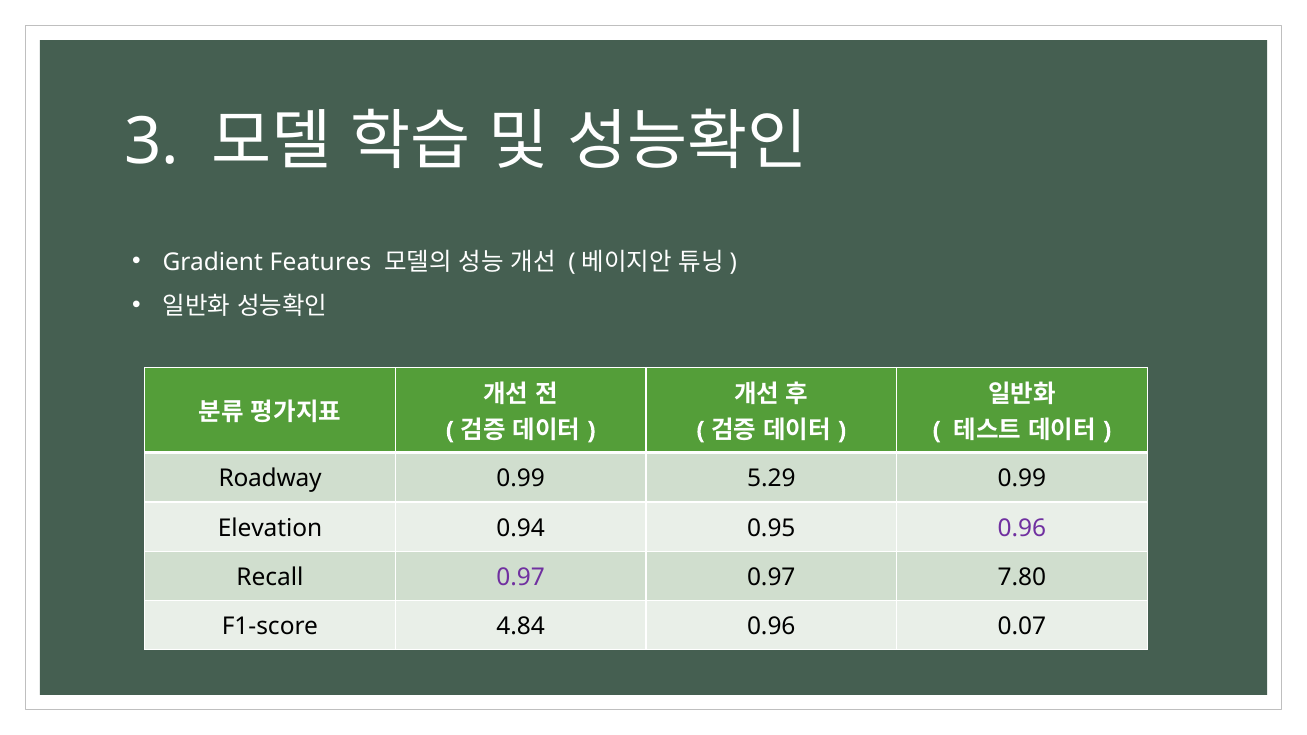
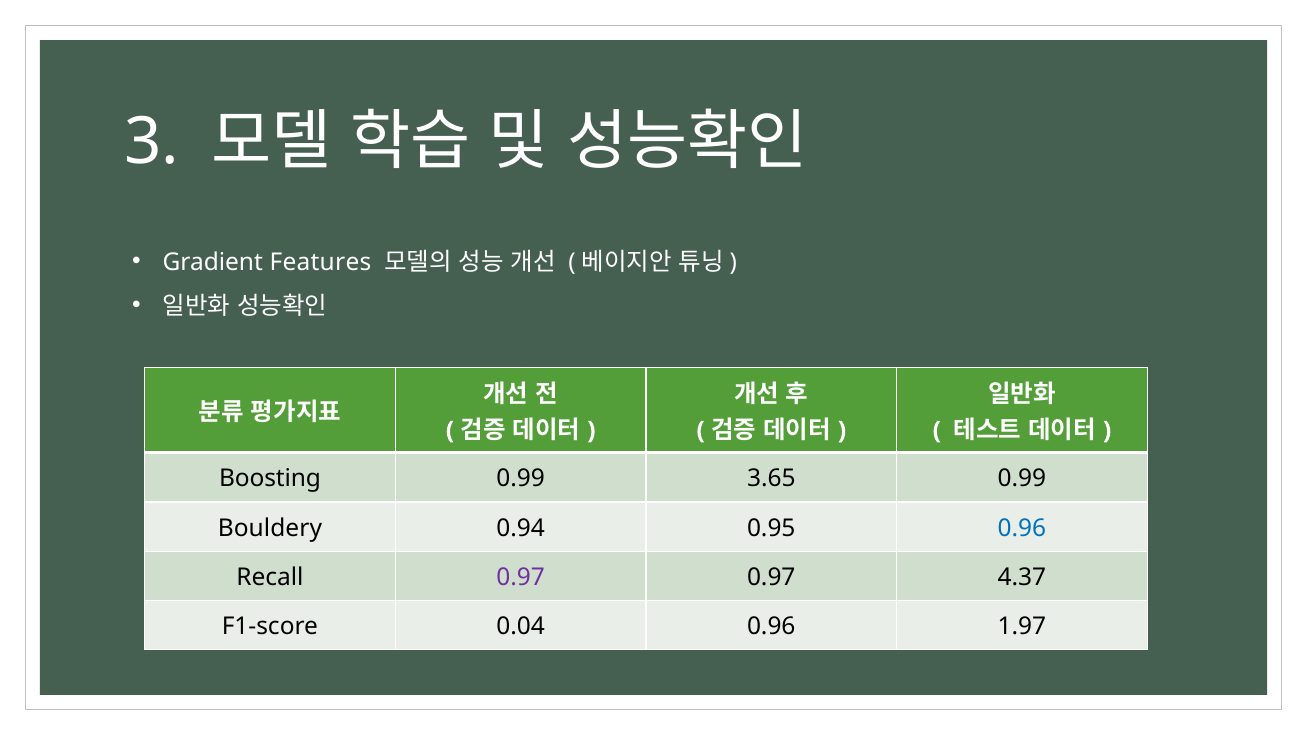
Roadway: Roadway -> Boosting
5.29: 5.29 -> 3.65
Elevation: Elevation -> Bouldery
0.96 at (1022, 528) colour: purple -> blue
7.80: 7.80 -> 4.37
4.84: 4.84 -> 0.04
0.07: 0.07 -> 1.97
